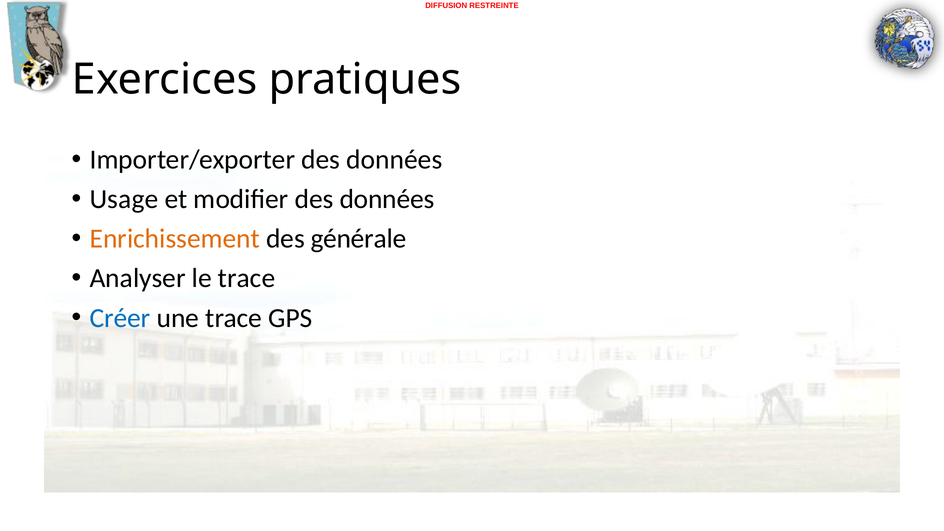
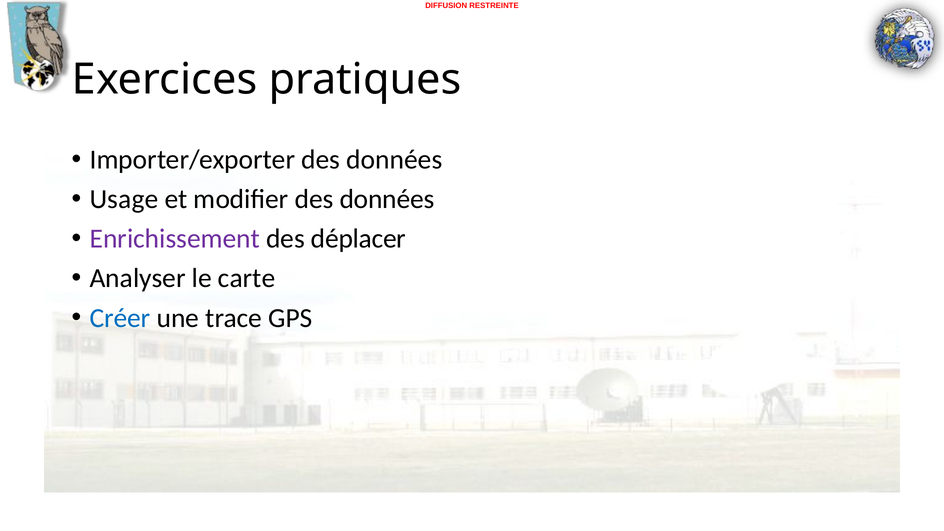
Enrichissement colour: orange -> purple
générale: générale -> déplacer
le trace: trace -> carte
